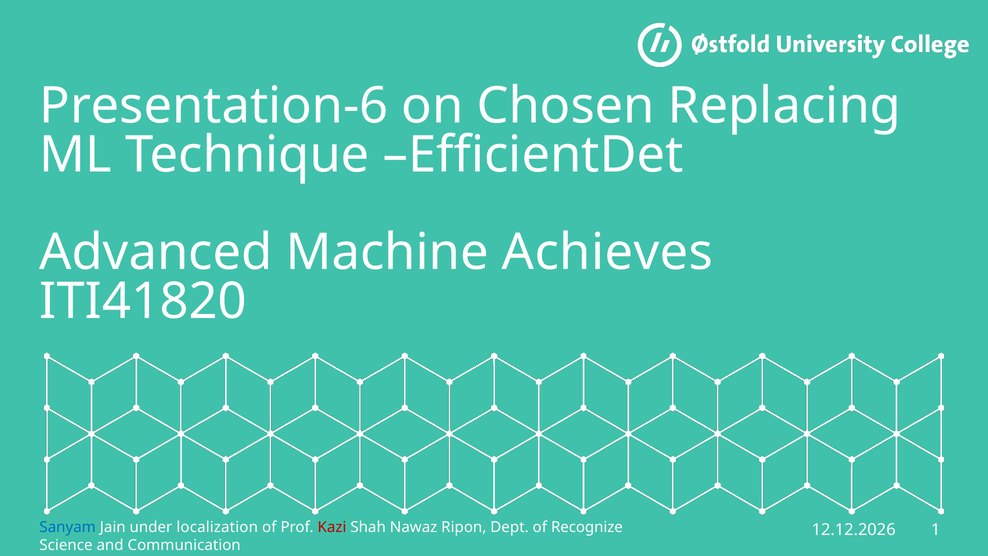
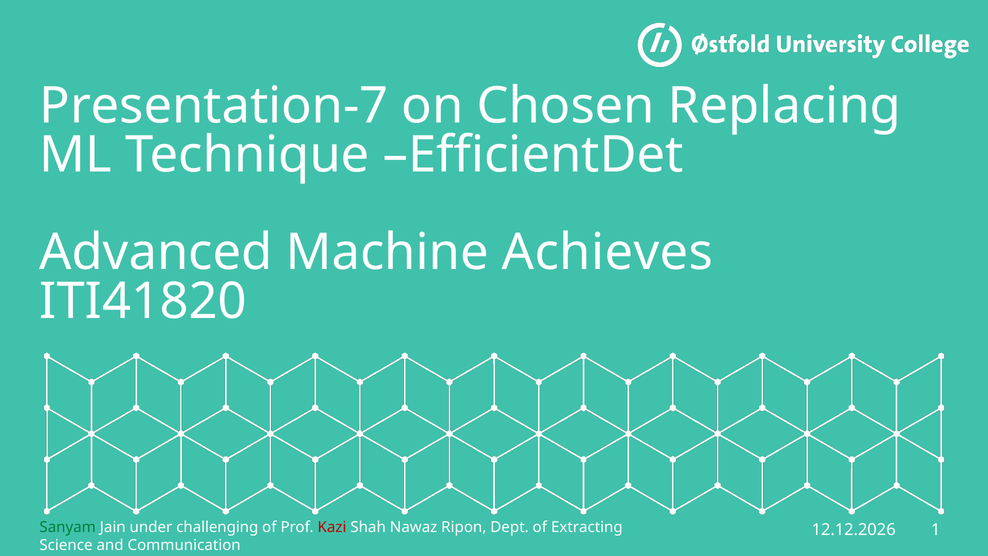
Presentation-6: Presentation-6 -> Presentation-7
Sanyam colour: blue -> green
localization: localization -> challenging
Recognize: Recognize -> Extracting
